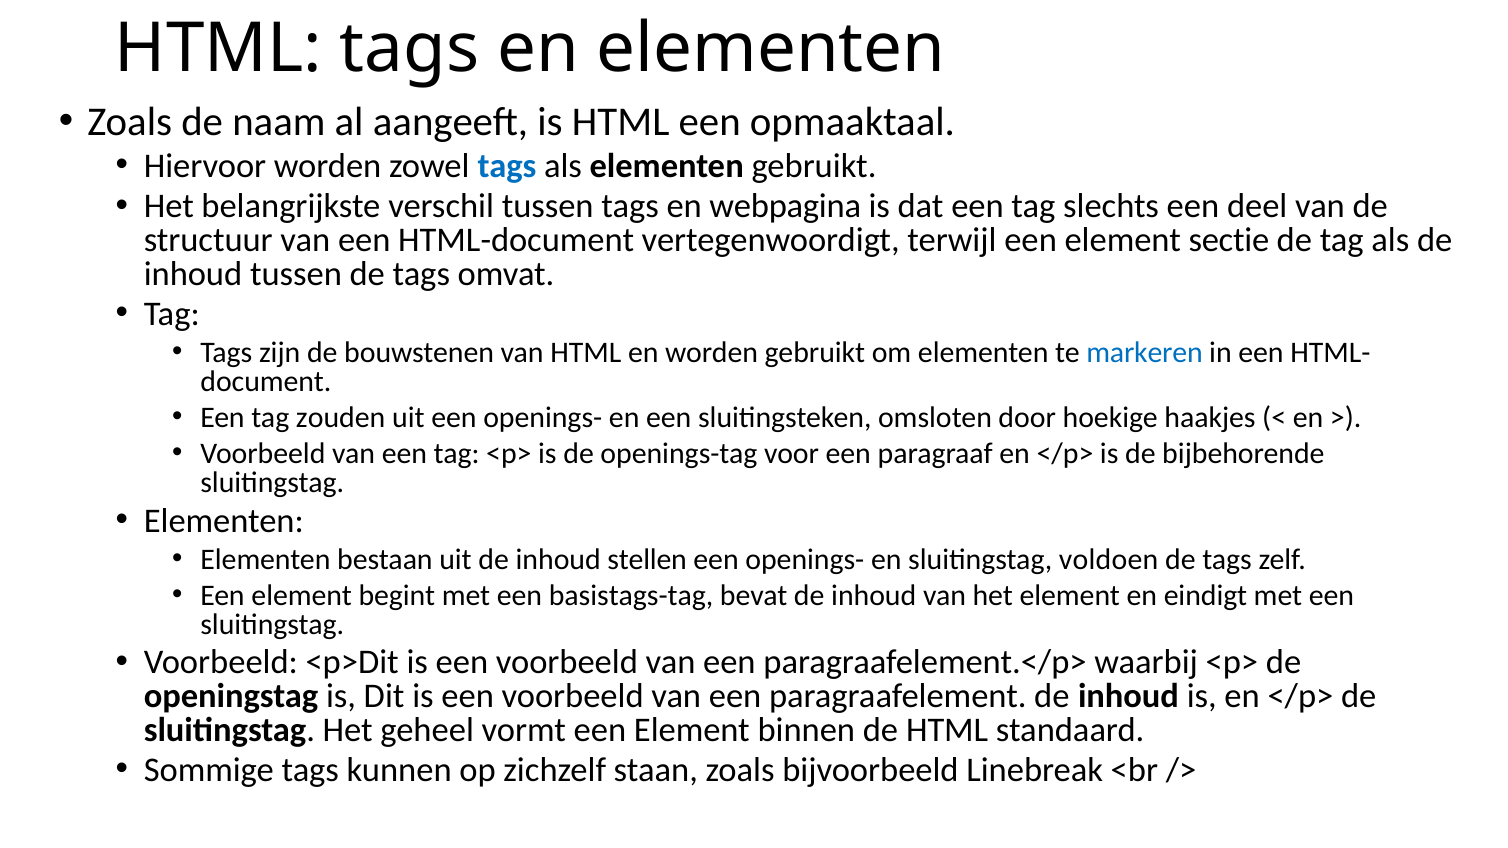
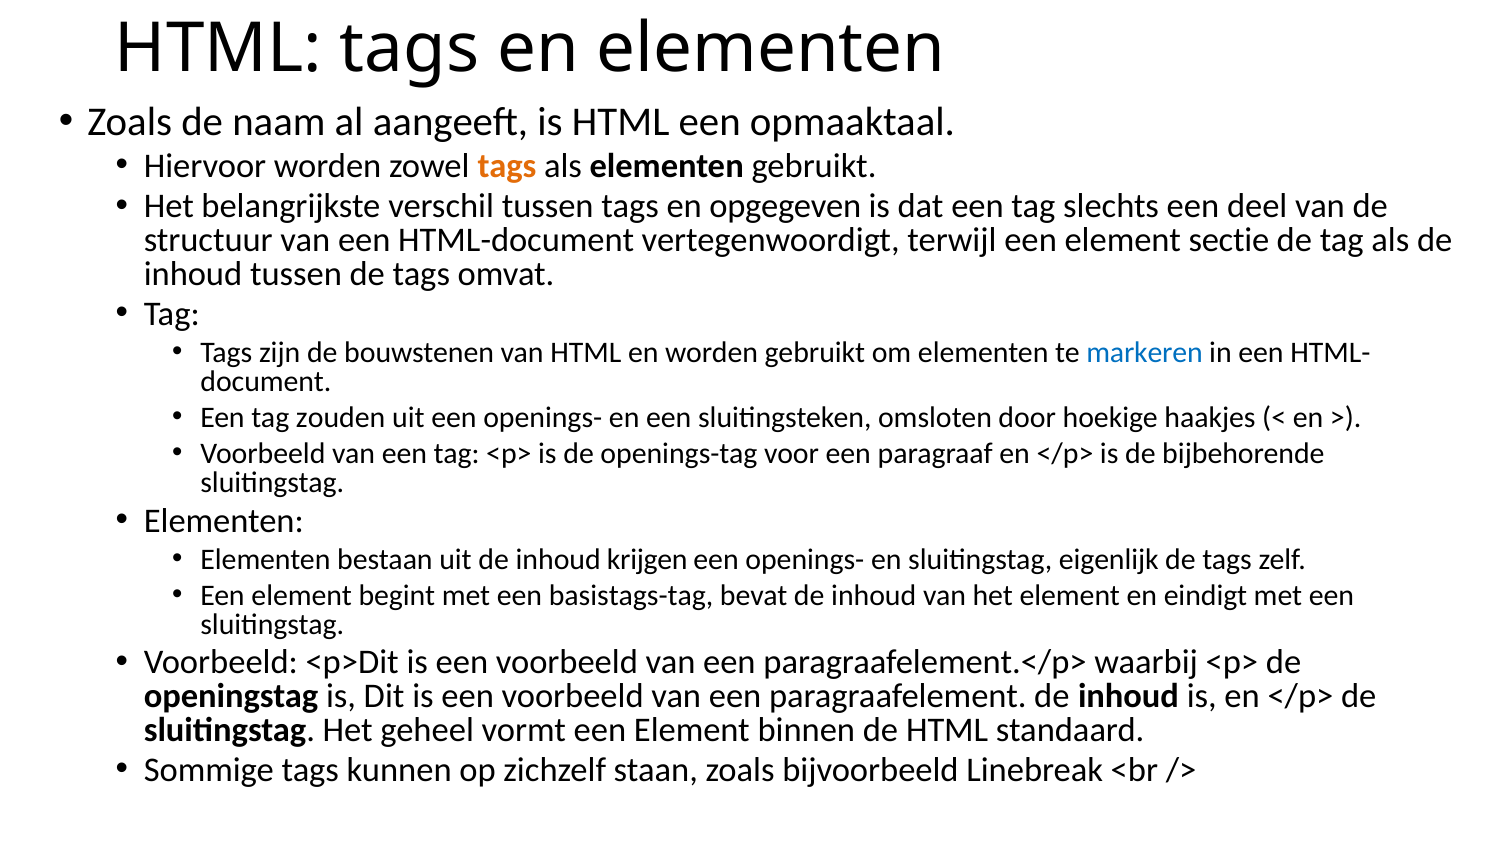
tags at (507, 166) colour: blue -> orange
webpagina: webpagina -> opgegeven
stellen: stellen -> krijgen
voldoen: voldoen -> eigenlijk
